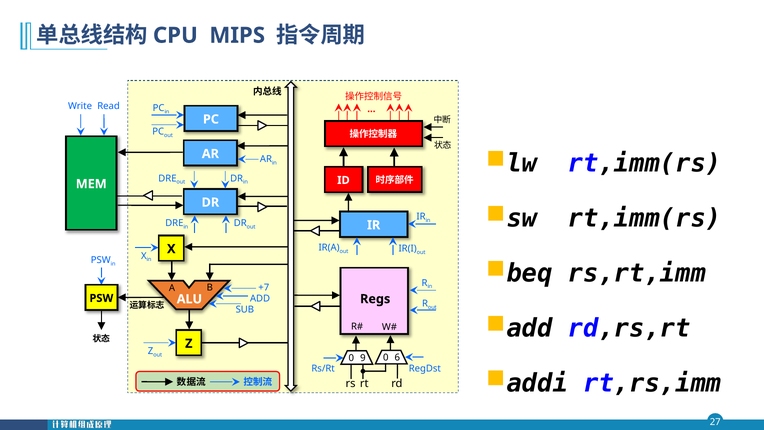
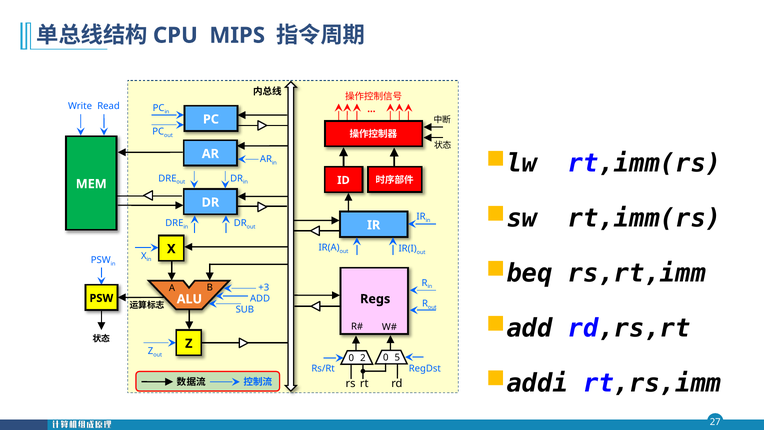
+7: +7 -> +3
9: 9 -> 2
6: 6 -> 5
